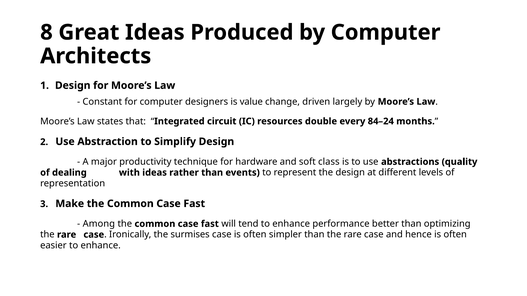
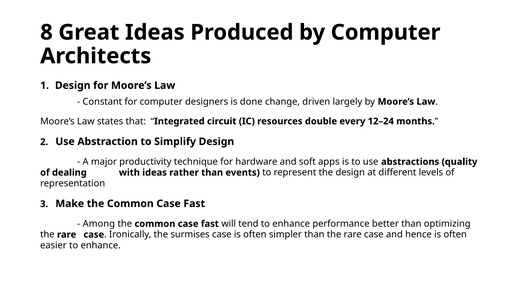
value: value -> done
84–24: 84–24 -> 12–24
class: class -> apps
